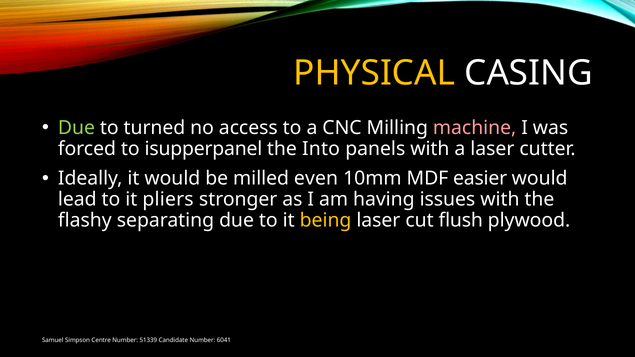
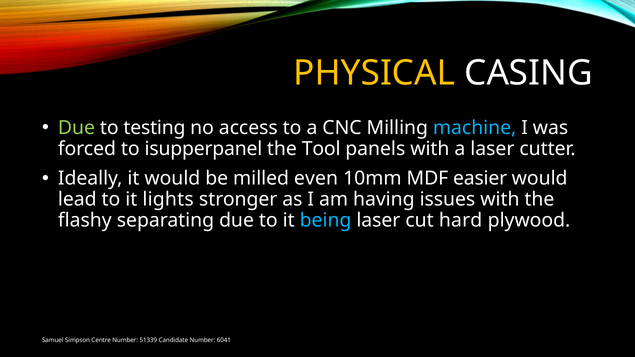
turned: turned -> testing
machine colour: pink -> light blue
Into: Into -> Tool
pliers: pliers -> lights
being colour: yellow -> light blue
flush: flush -> hard
